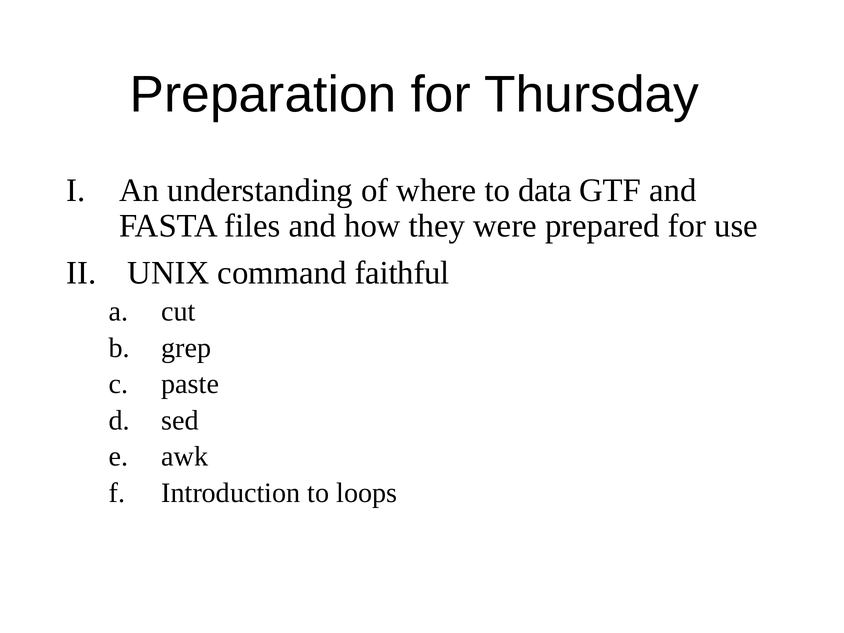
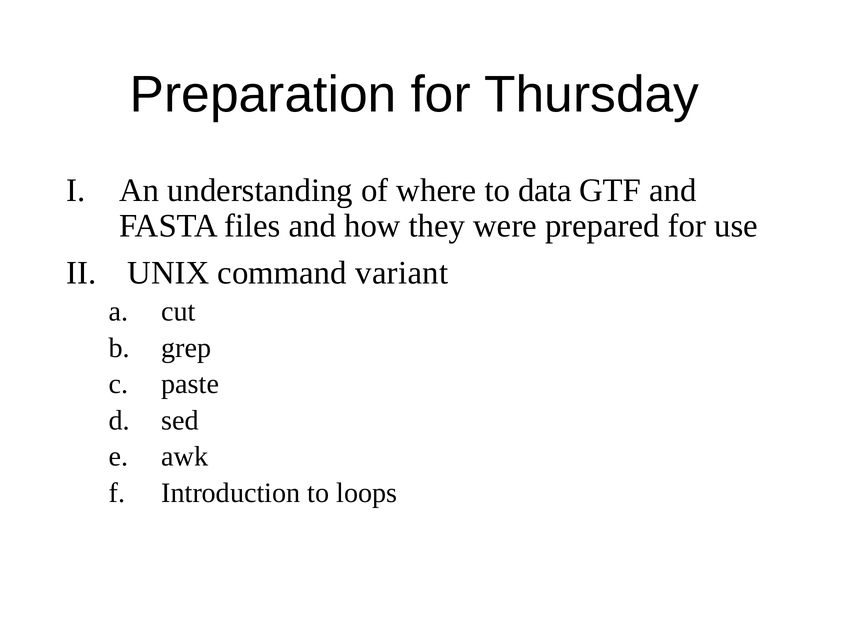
faithful: faithful -> variant
